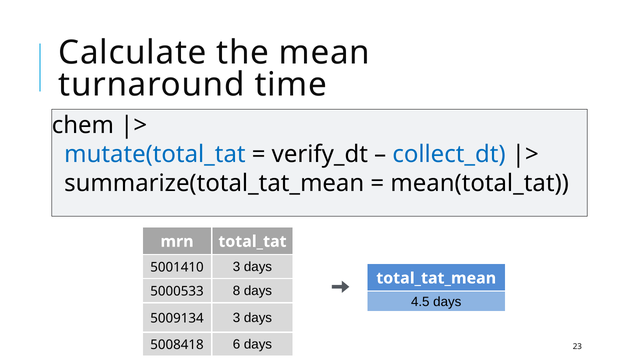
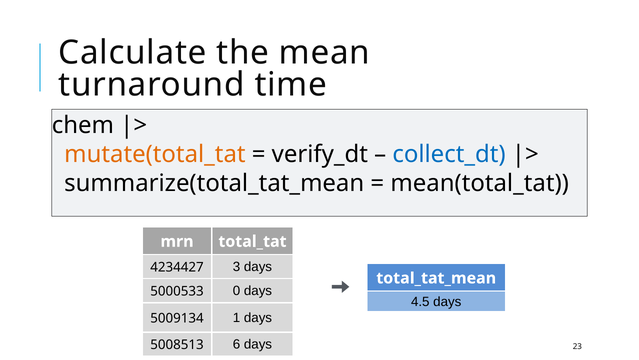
mutate(total_tat colour: blue -> orange
5001410: 5001410 -> 4234427
8: 8 -> 0
5009134 3: 3 -> 1
5008418: 5008418 -> 5008513
